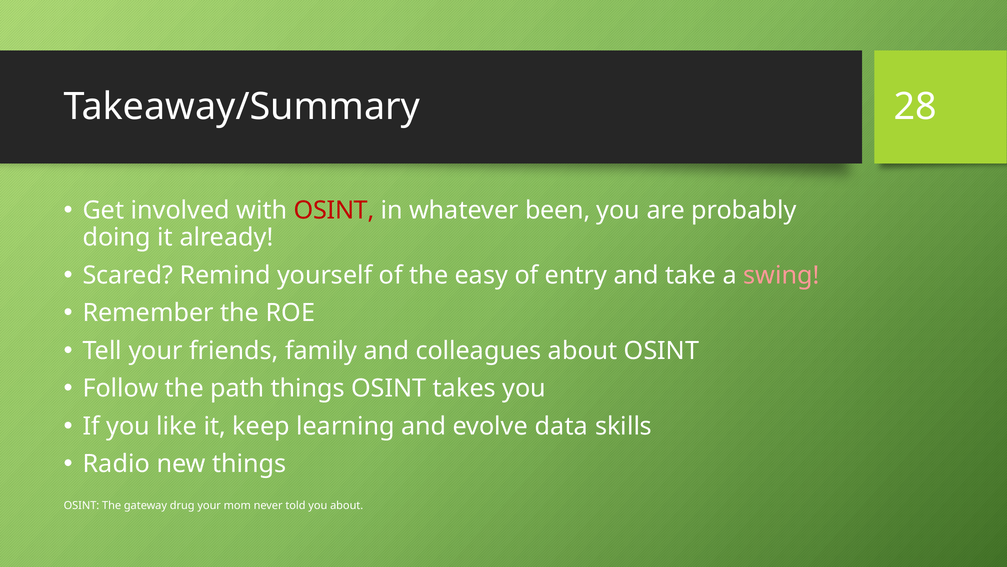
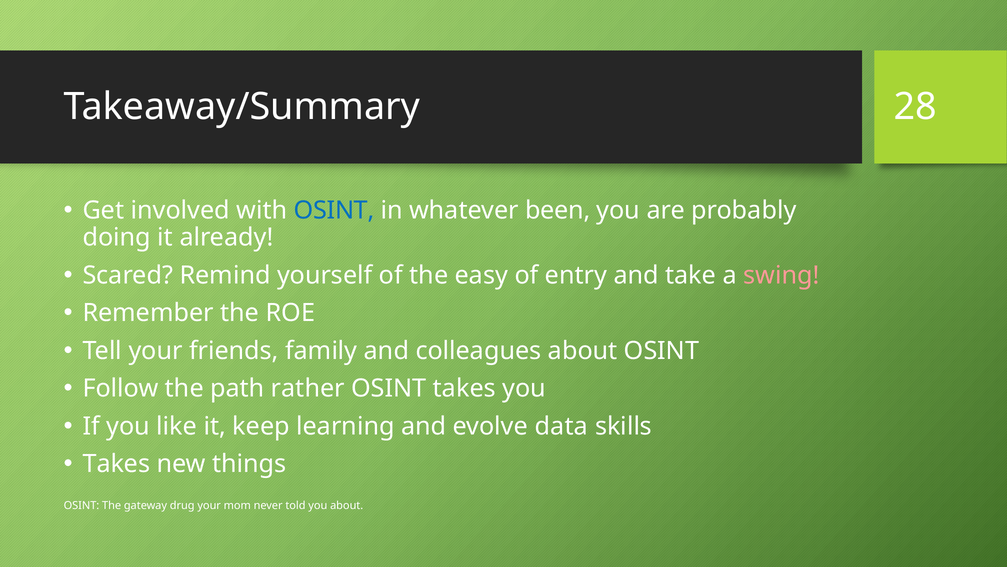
OSINT at (334, 210) colour: red -> blue
path things: things -> rather
Radio at (116, 463): Radio -> Takes
